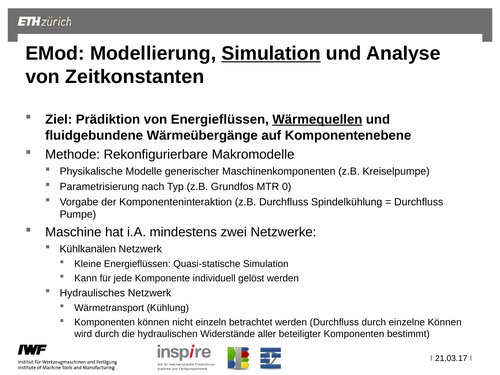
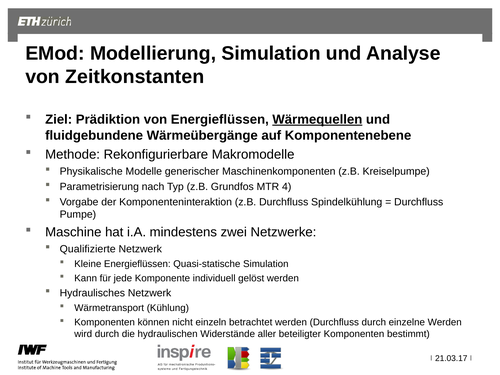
Simulation at (271, 53) underline: present -> none
0: 0 -> 4
Kühlkanälen: Kühlkanälen -> Qualifizierte
einzelne Können: Können -> Werden
